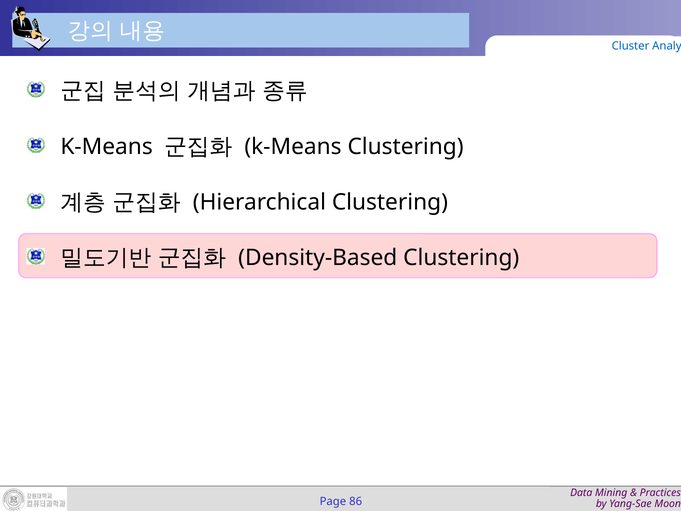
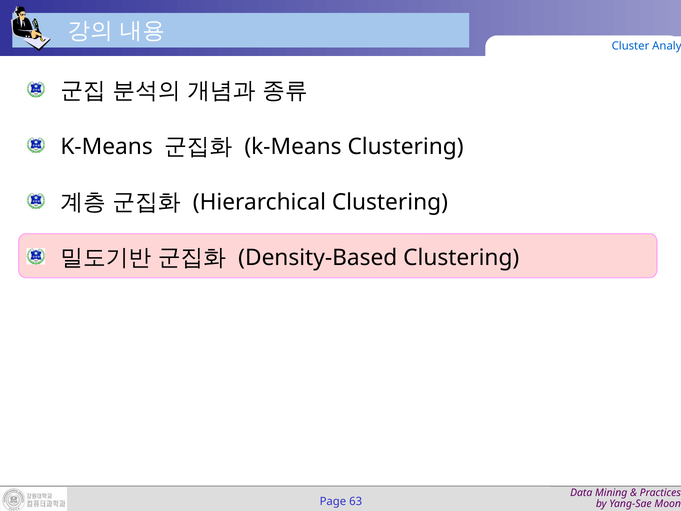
86: 86 -> 63
